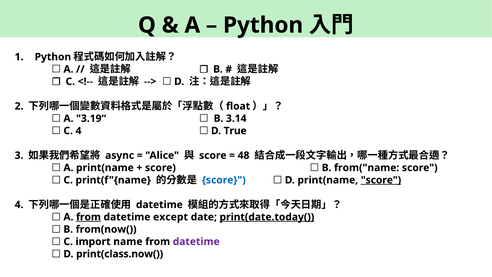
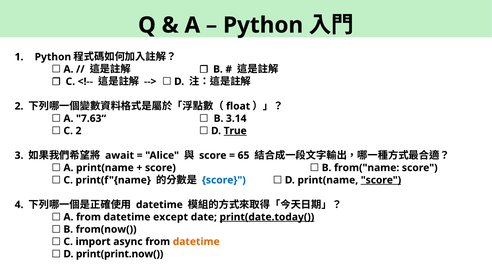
3.19“: 3.19“ -> 7.63“
True underline: none -> present
C 4: 4 -> 2
async: async -> await
48: 48 -> 65
from at (88, 217) underline: present -> none
name: name -> async
datetime at (196, 241) colour: purple -> orange
print(class.now(: print(class.now( -> print(print.now(
